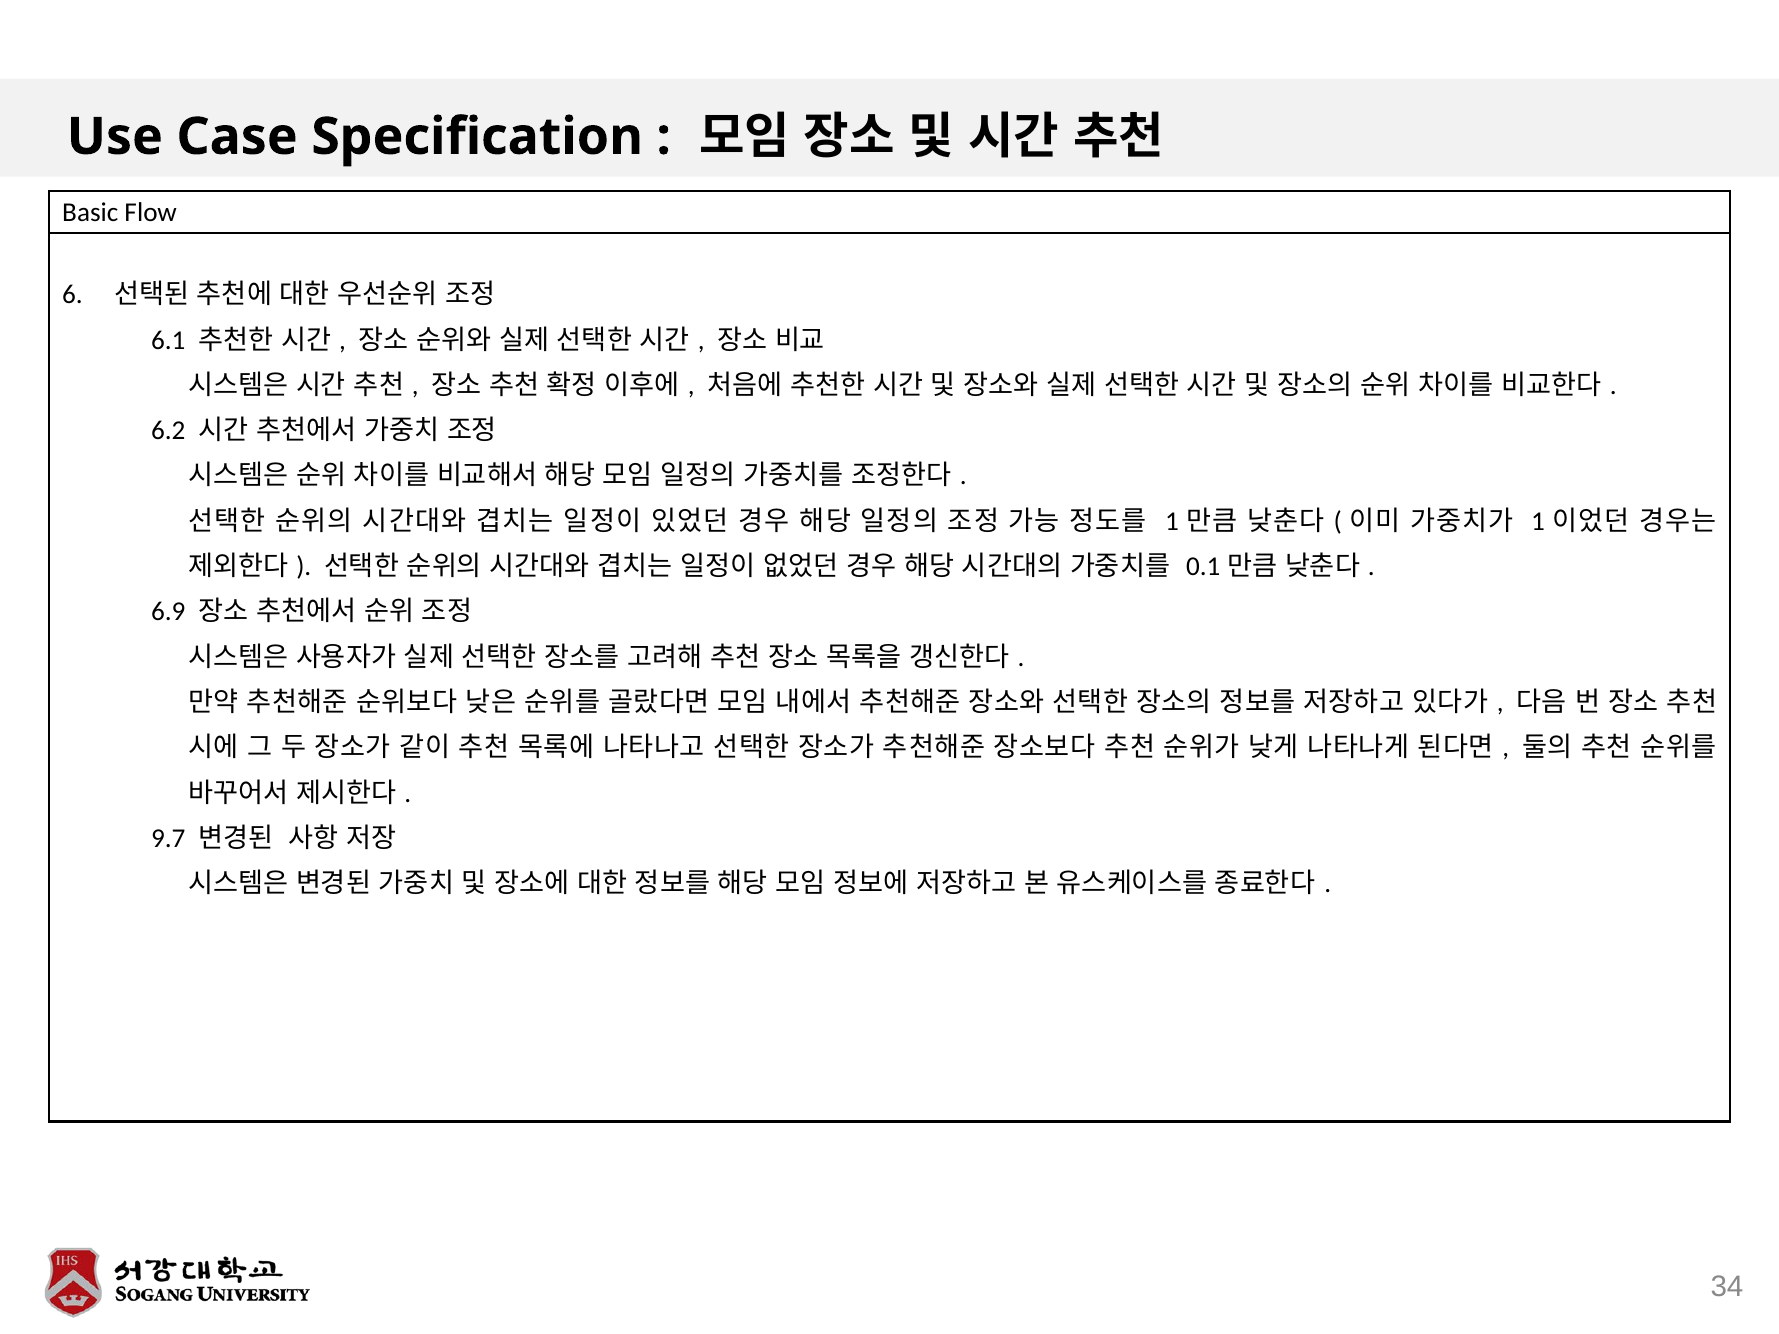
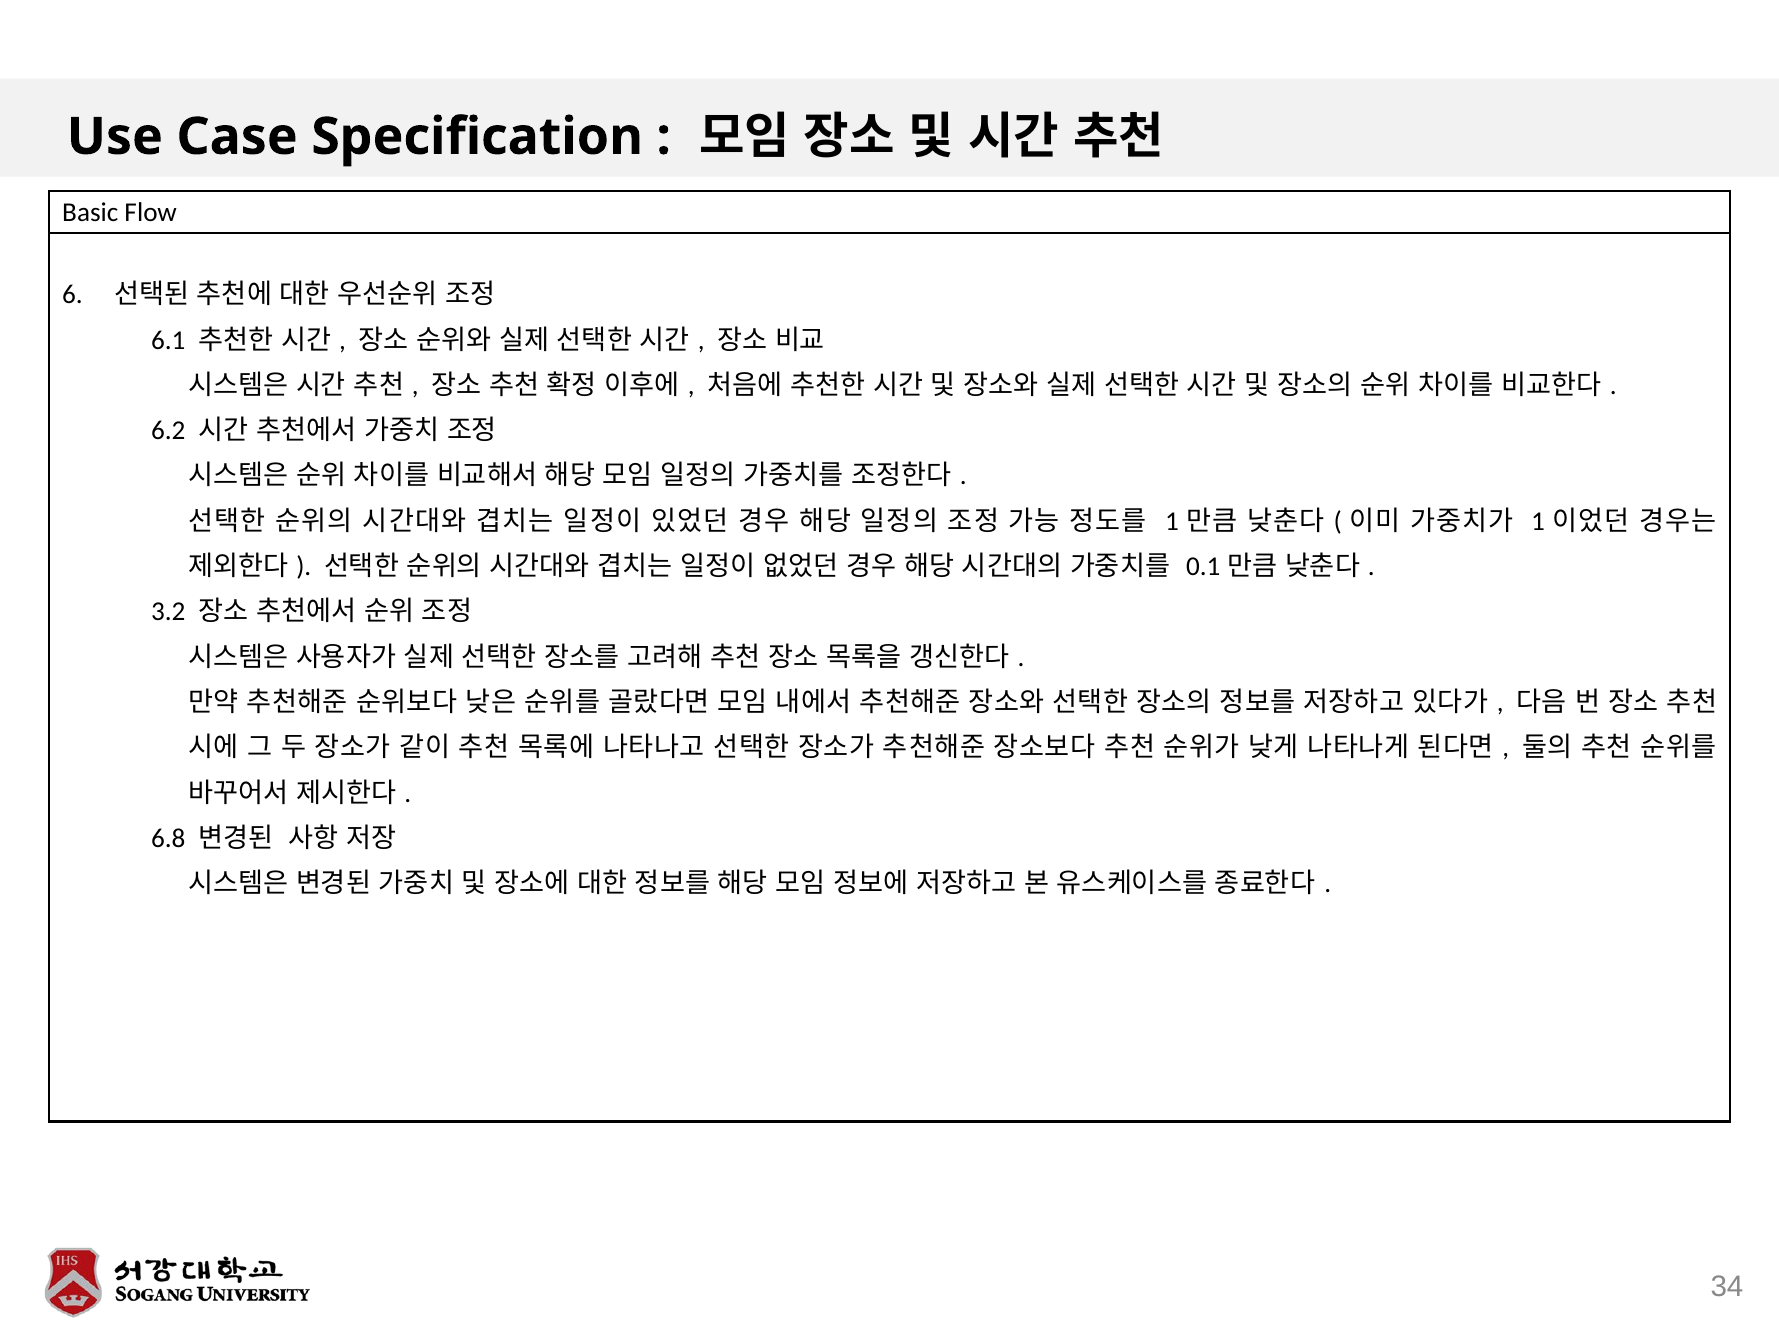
6.9: 6.9 -> 3.2
9.7: 9.7 -> 6.8
